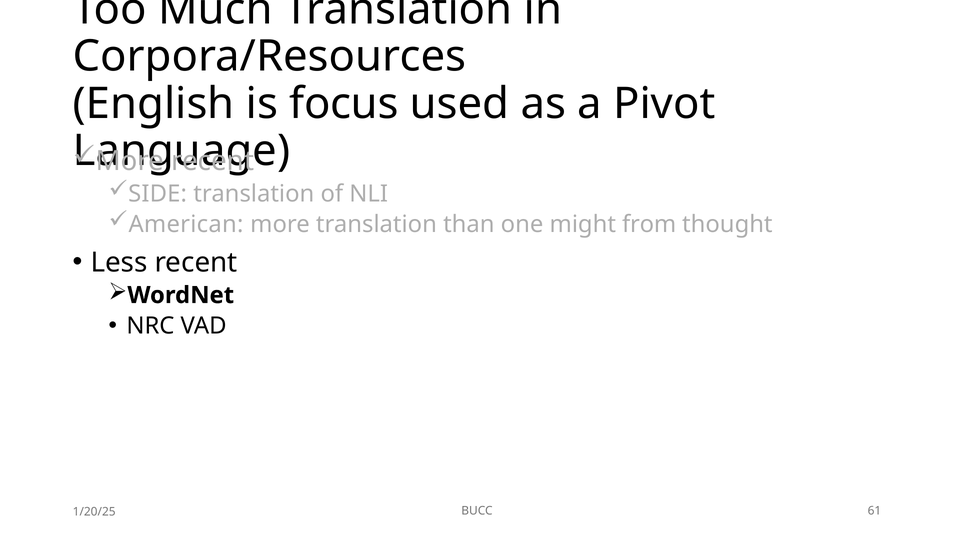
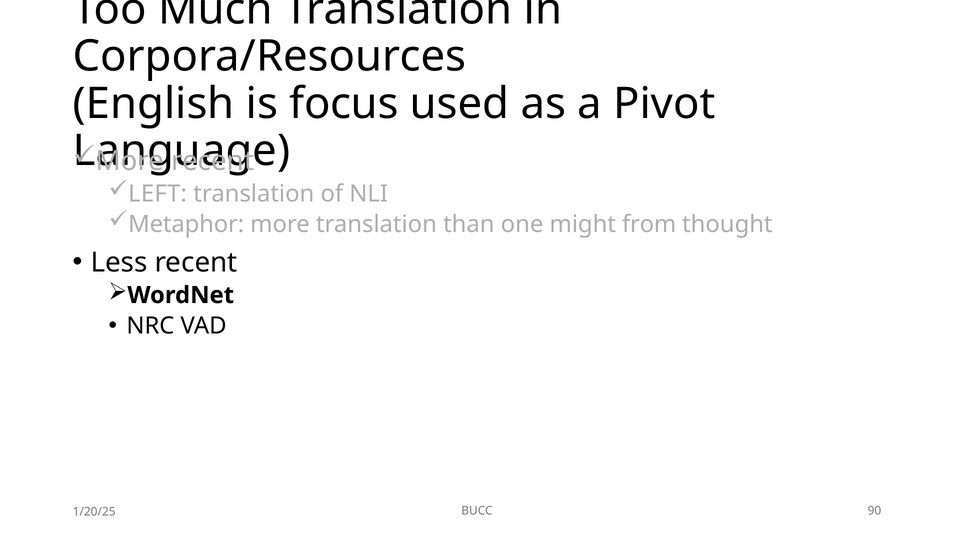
SIDE: SIDE -> LEFT
American: American -> Metaphor
61: 61 -> 90
